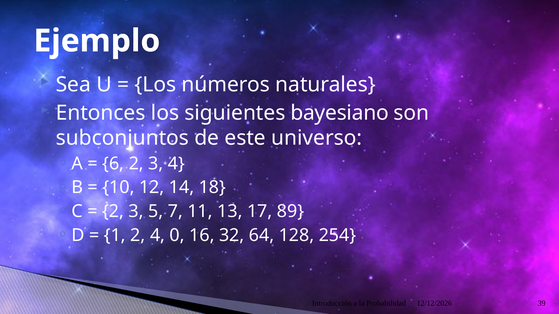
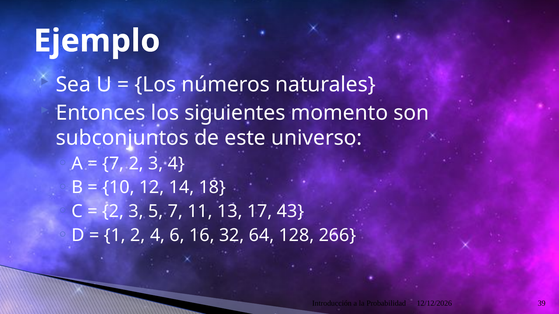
bayesiano: bayesiano -> momento
6 at (113, 164): 6 -> 7
89: 89 -> 43
0: 0 -> 6
254: 254 -> 266
